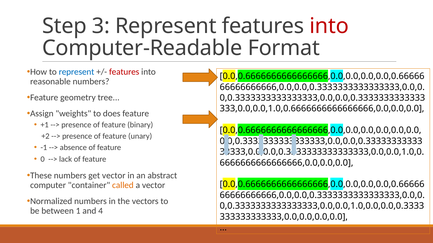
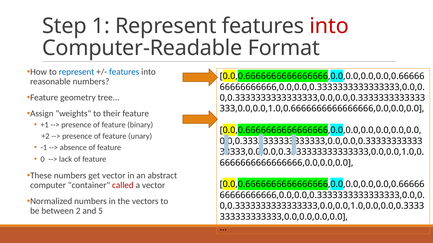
3: 3 -> 1
features at (124, 72) colour: red -> blue
does: does -> their
called colour: orange -> red
1: 1 -> 2
4: 4 -> 5
